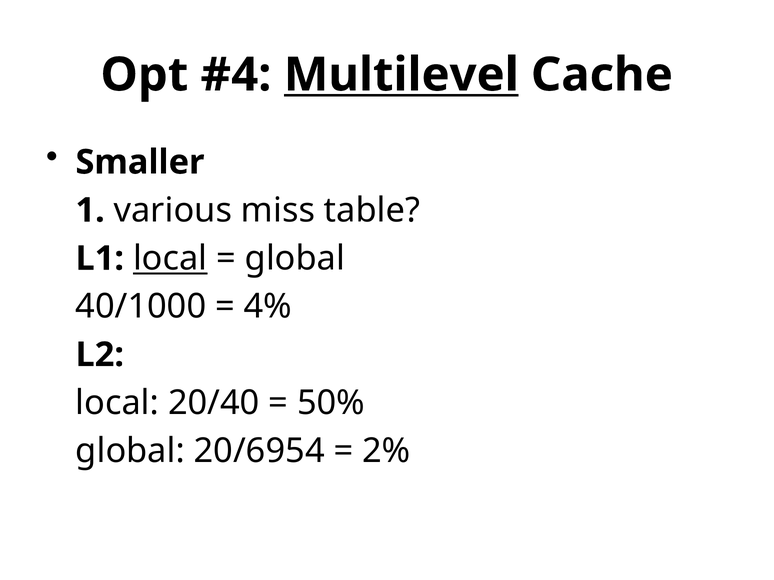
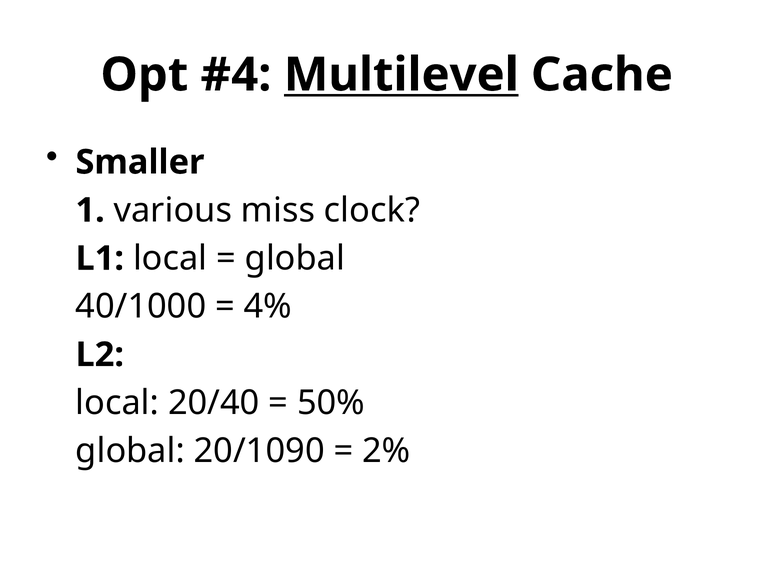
table: table -> clock
local at (170, 259) underline: present -> none
20/6954: 20/6954 -> 20/1090
